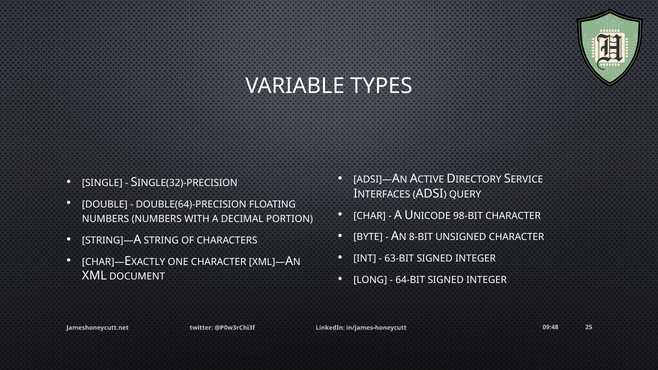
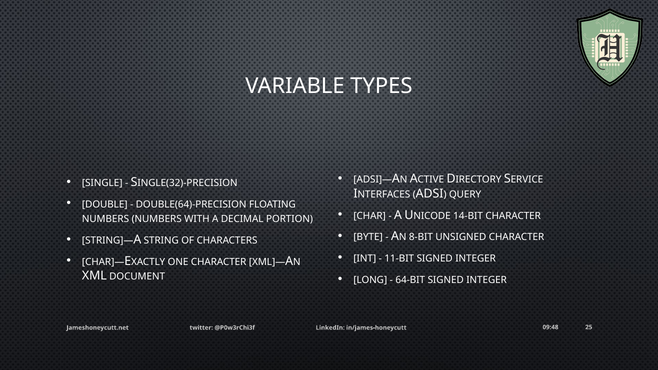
98-BIT: 98-BIT -> 14-BIT
63-BIT: 63-BIT -> 11-BIT
